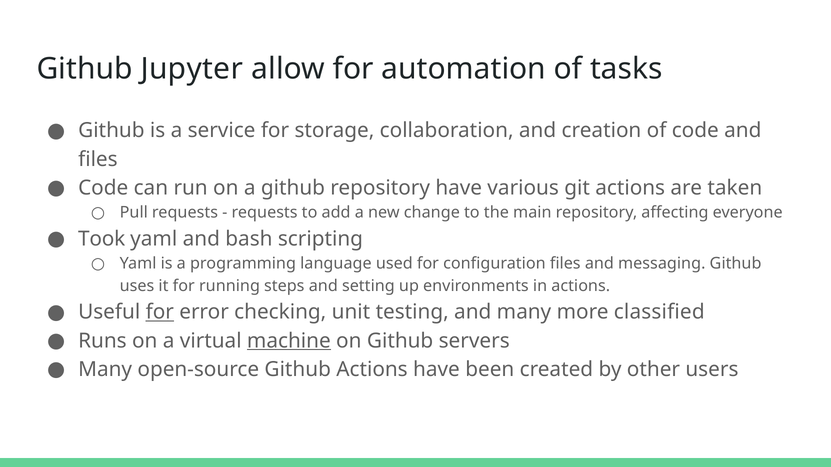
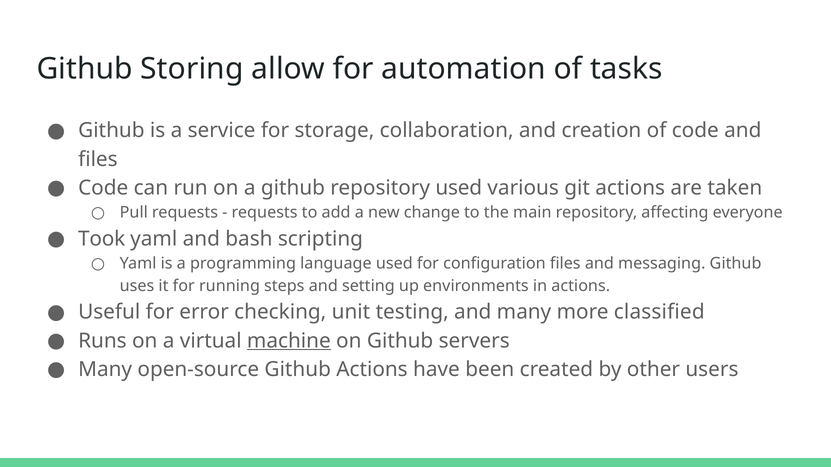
Jupyter: Jupyter -> Storing
repository have: have -> used
for at (160, 312) underline: present -> none
